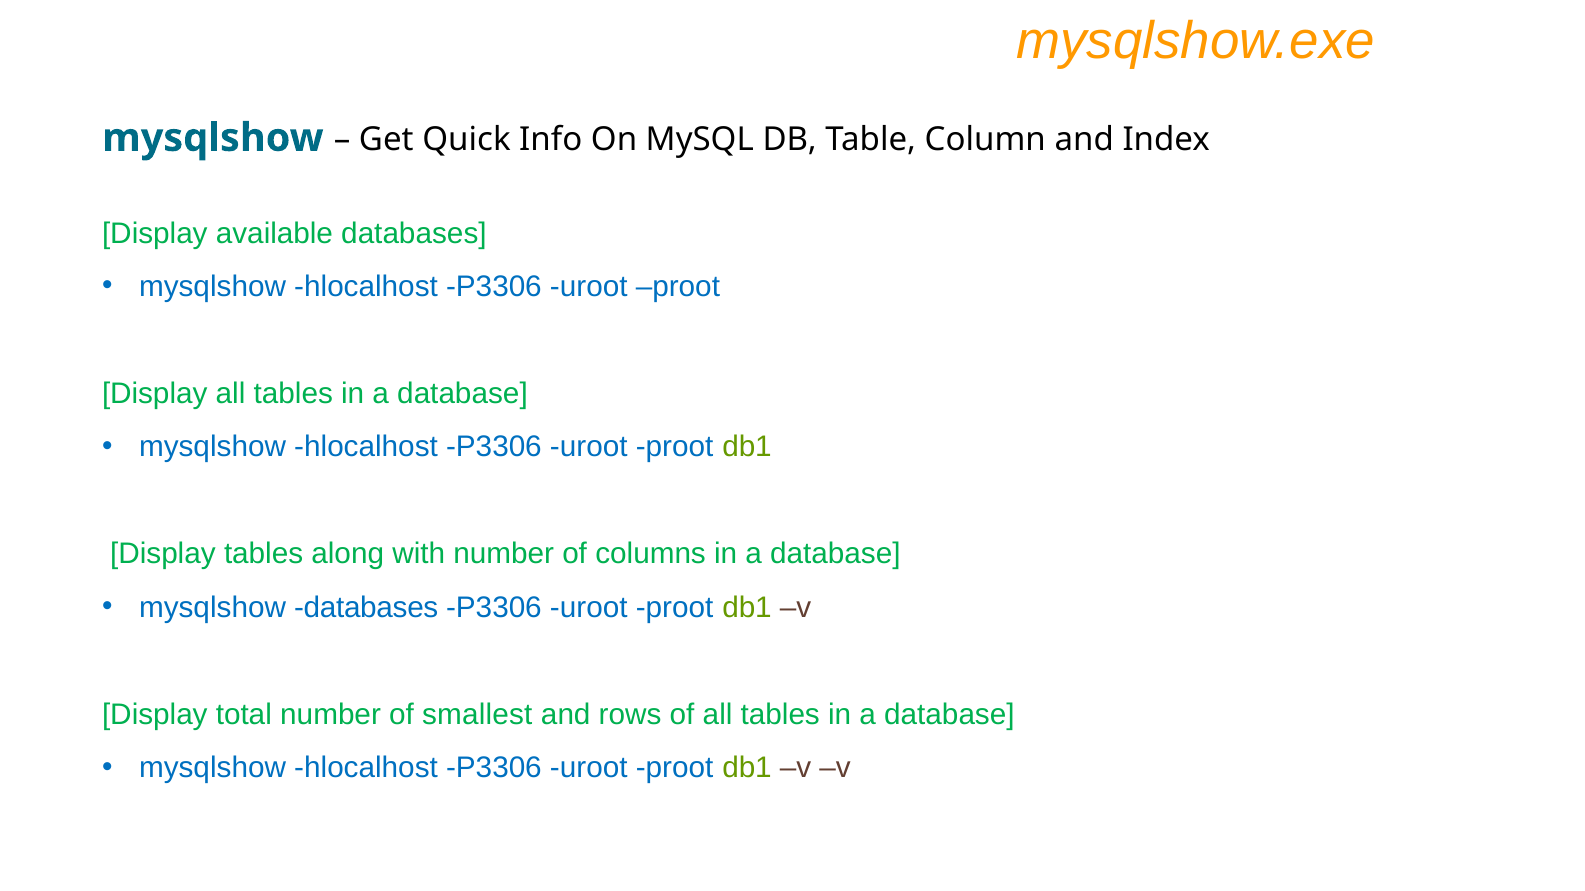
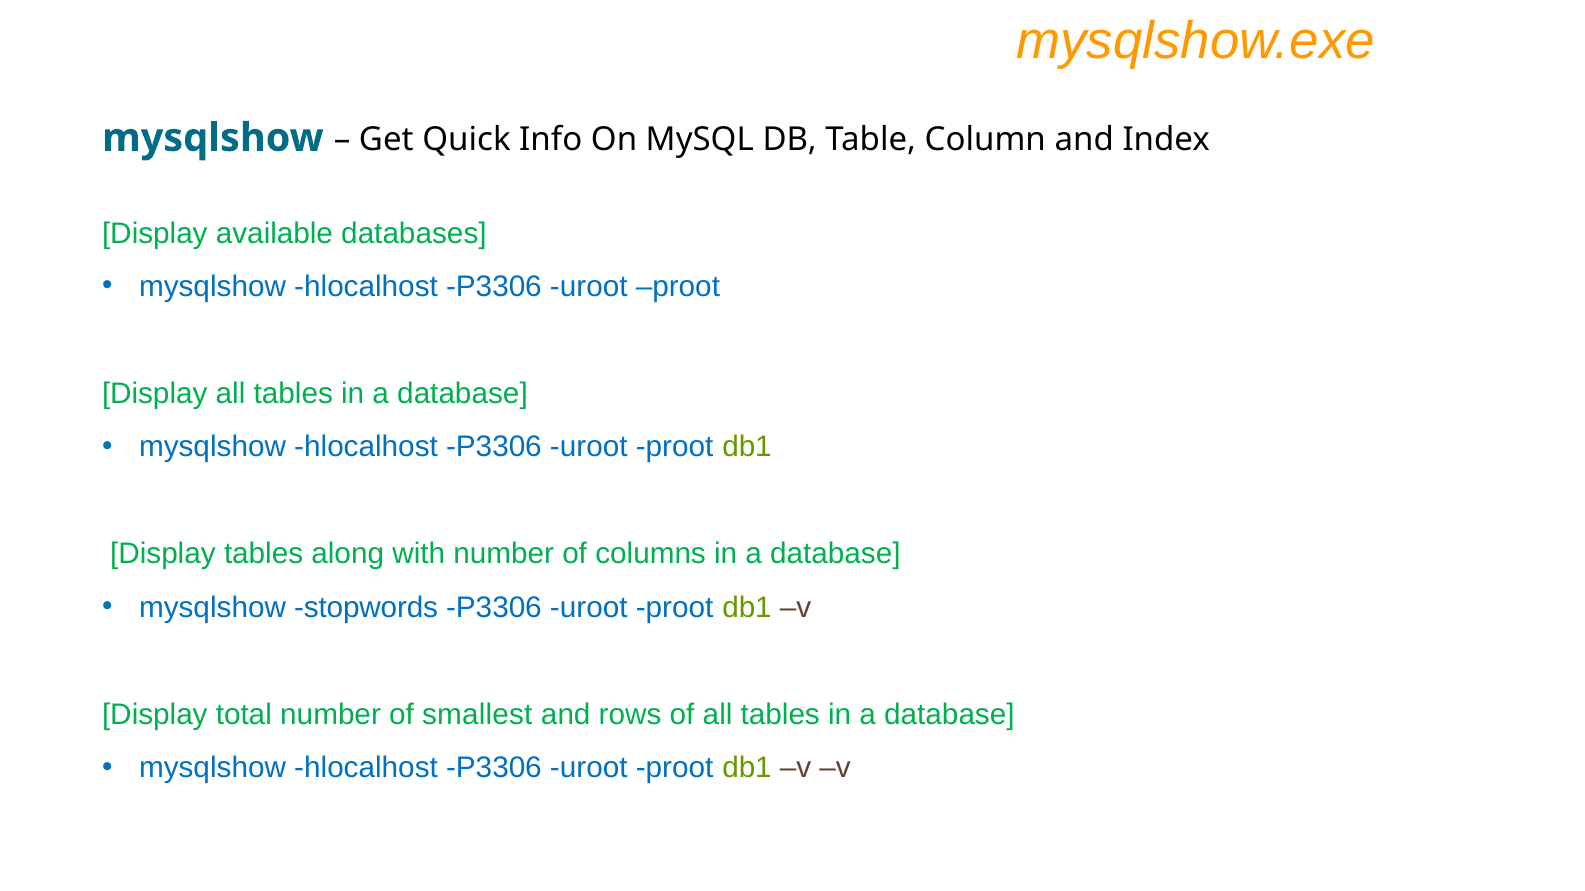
mysqlshow databases: databases -> stopwords
